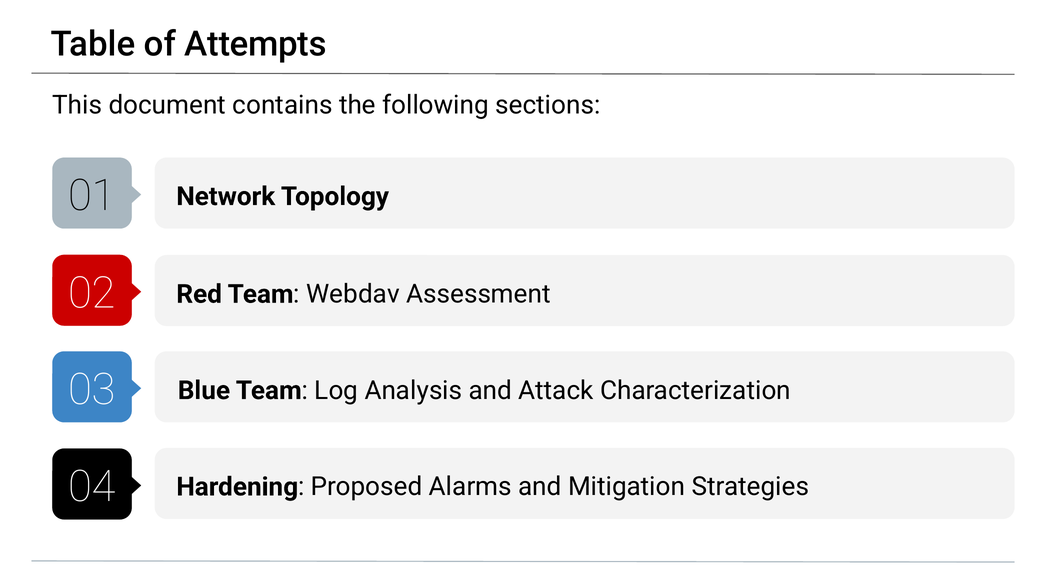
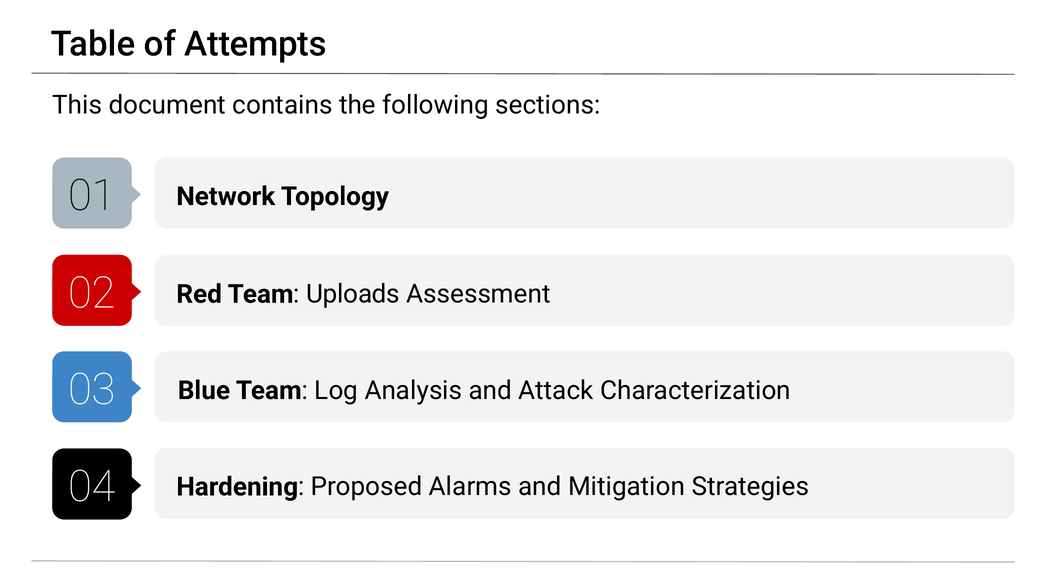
Webdav: Webdav -> Uploads
